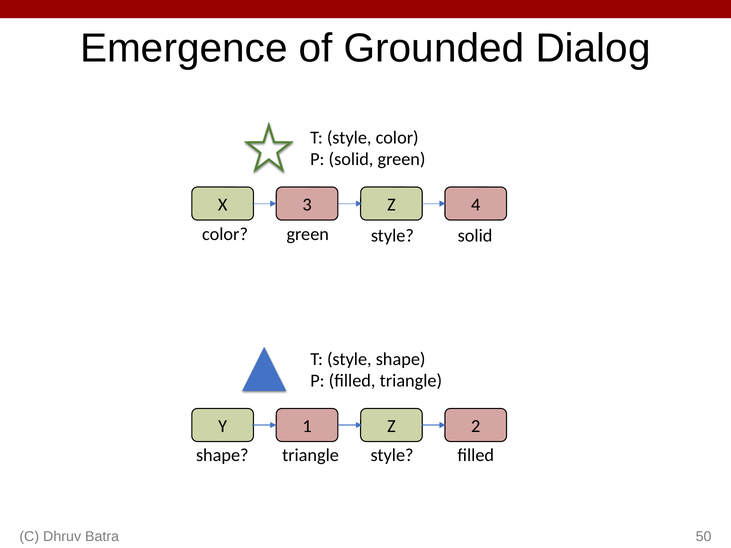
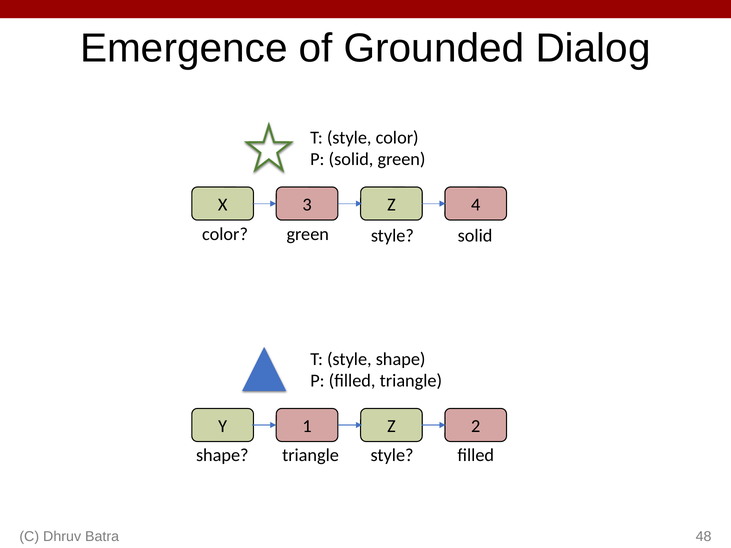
50: 50 -> 48
